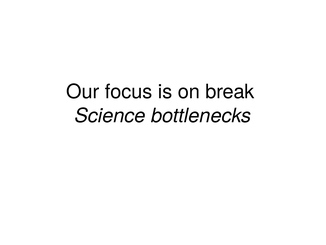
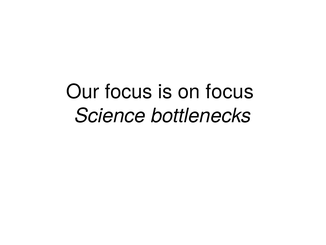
on break: break -> focus
